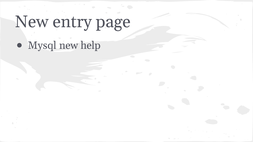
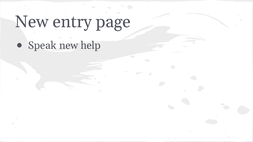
Mysql: Mysql -> Speak
